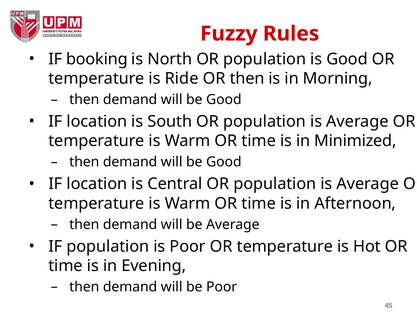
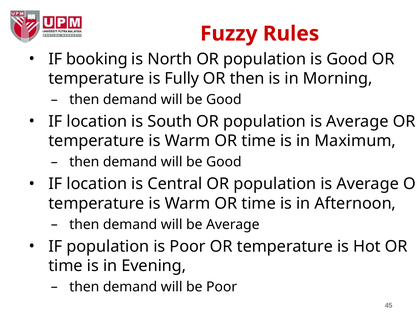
Ride: Ride -> Fully
Minimized: Minimized -> Maximum
